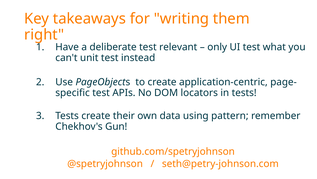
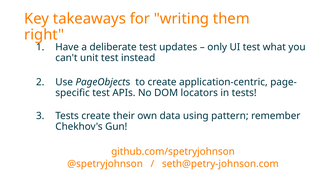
relevant: relevant -> updates
